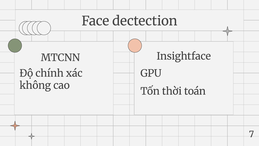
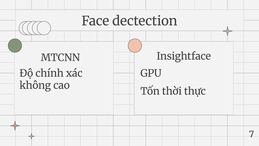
toán: toán -> thực
